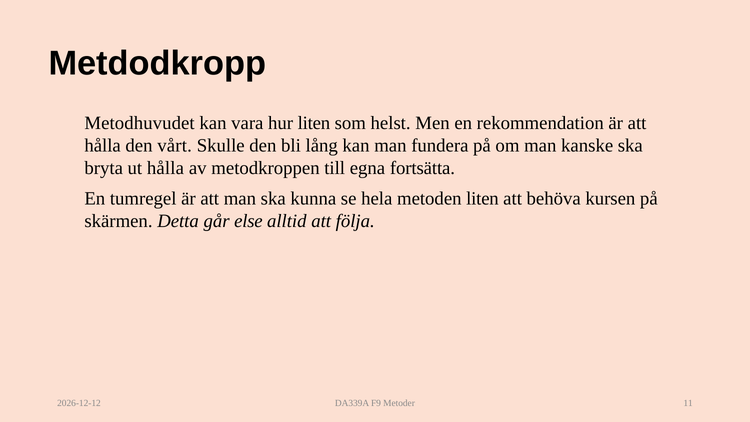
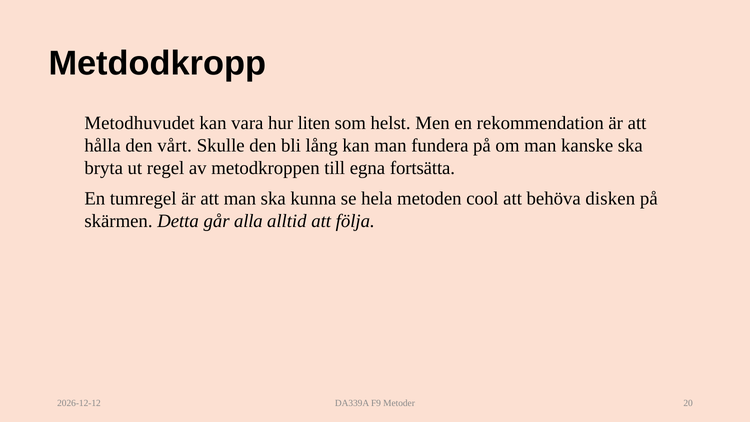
ut hålla: hålla -> regel
metoden liten: liten -> cool
kursen: kursen -> disken
else: else -> alla
11: 11 -> 20
